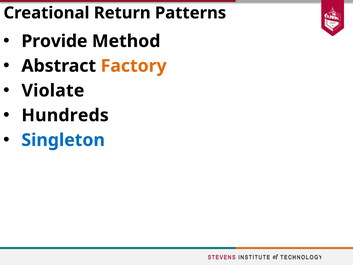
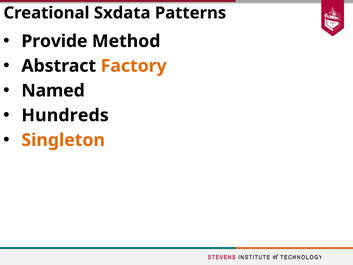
Return: Return -> Sxdata
Violate: Violate -> Named
Singleton colour: blue -> orange
